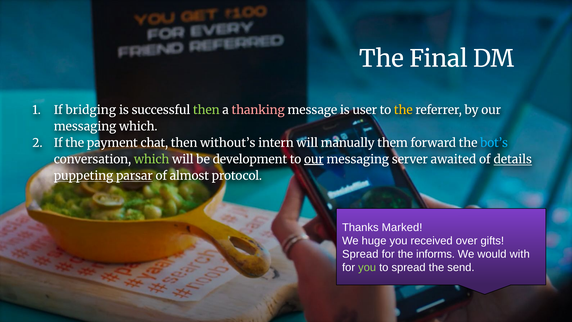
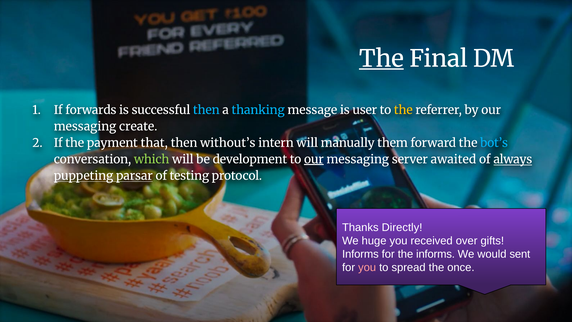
The at (381, 59) underline: none -> present
bridging: bridging -> forwards
then at (206, 110) colour: light green -> light blue
thanking colour: pink -> light blue
messaging which: which -> create
chat: chat -> that
details: details -> always
almost: almost -> testing
Marked: Marked -> Directly
Spread at (360, 254): Spread -> Informs
with: with -> sent
you at (367, 267) colour: light green -> pink
send: send -> once
